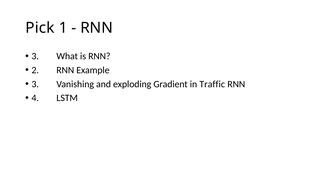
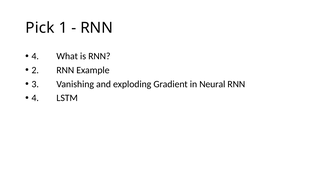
3 at (35, 56): 3 -> 4
Traffic: Traffic -> Neural
